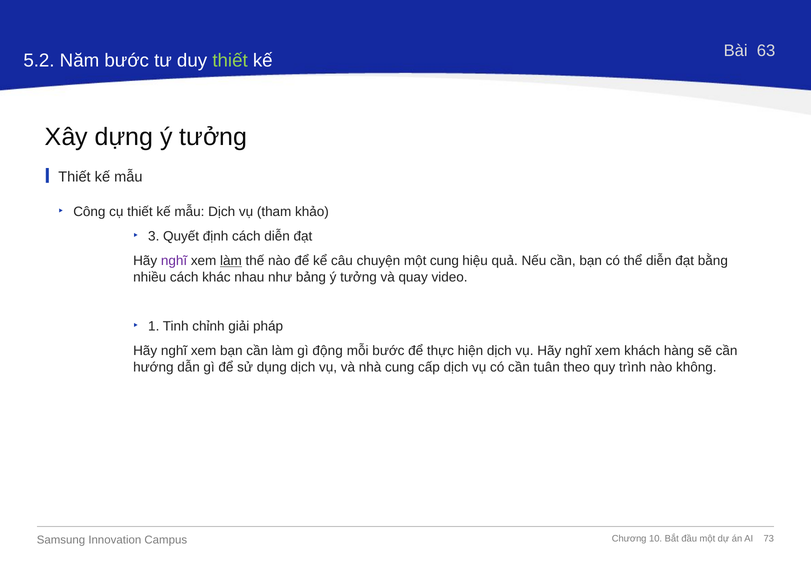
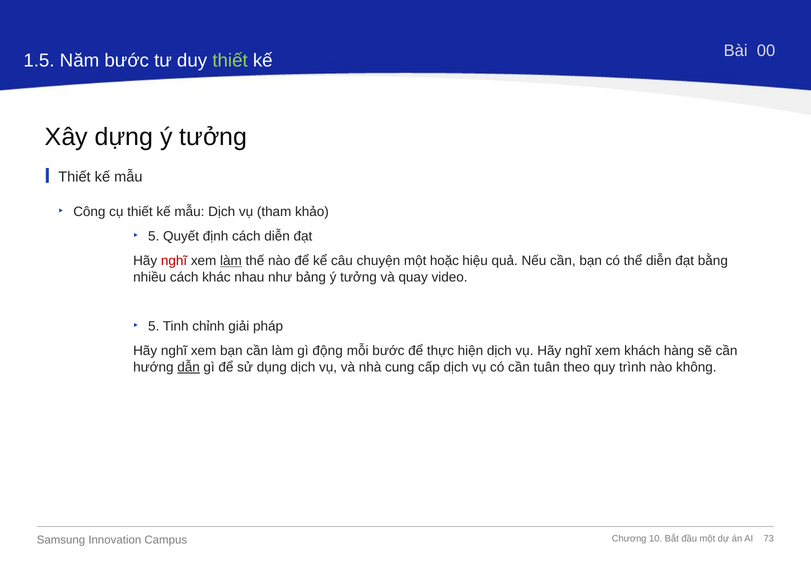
63: 63 -> 00
5.2: 5.2 -> 1.5
3 at (154, 236): 3 -> 5
nghĩ at (174, 261) colour: purple -> red
một cung: cung -> hoặc
1 at (154, 326): 1 -> 5
dẫn underline: none -> present
